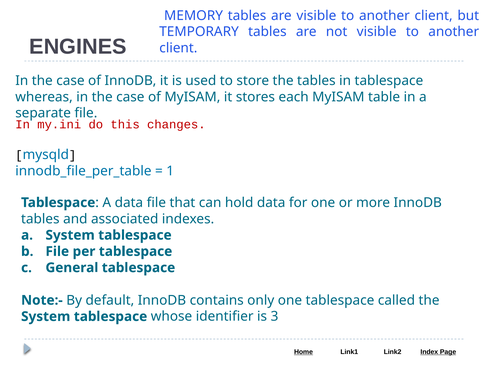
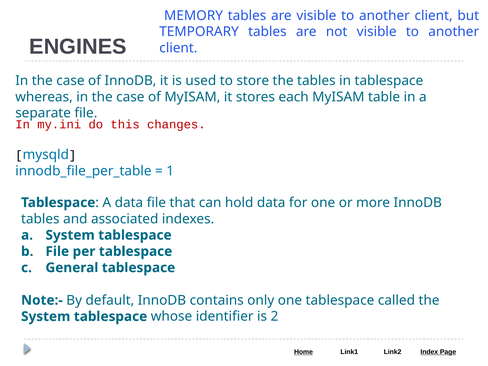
3: 3 -> 2
